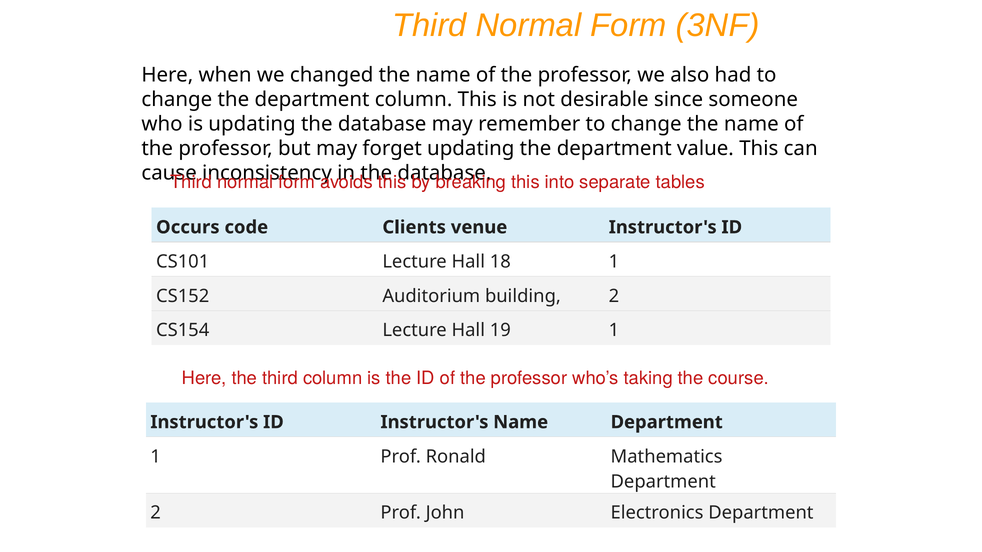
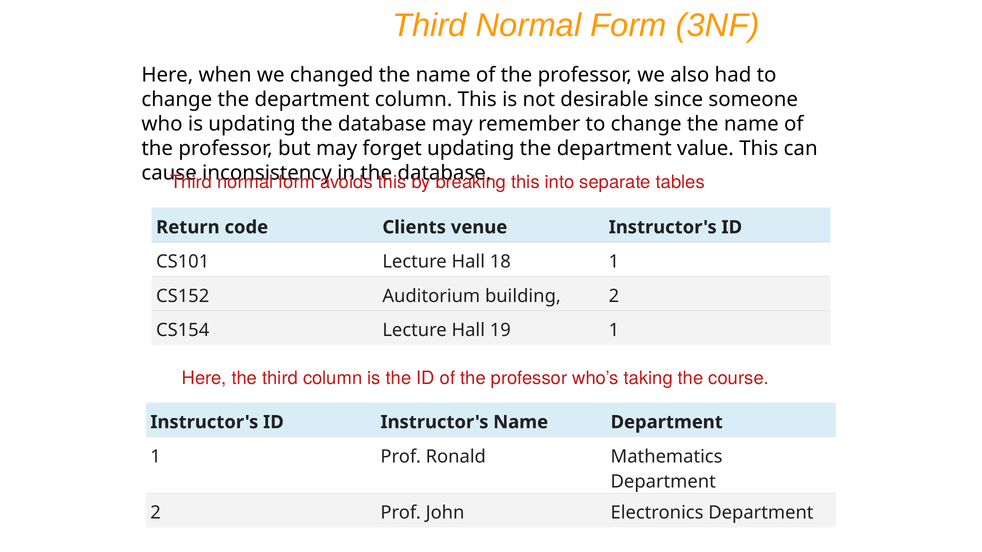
Occurs: Occurs -> Return
